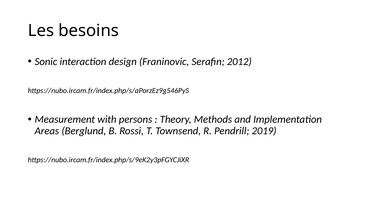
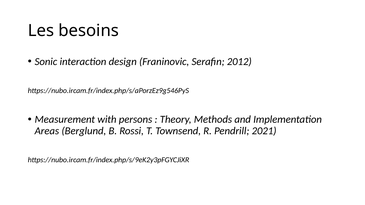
2019: 2019 -> 2021
